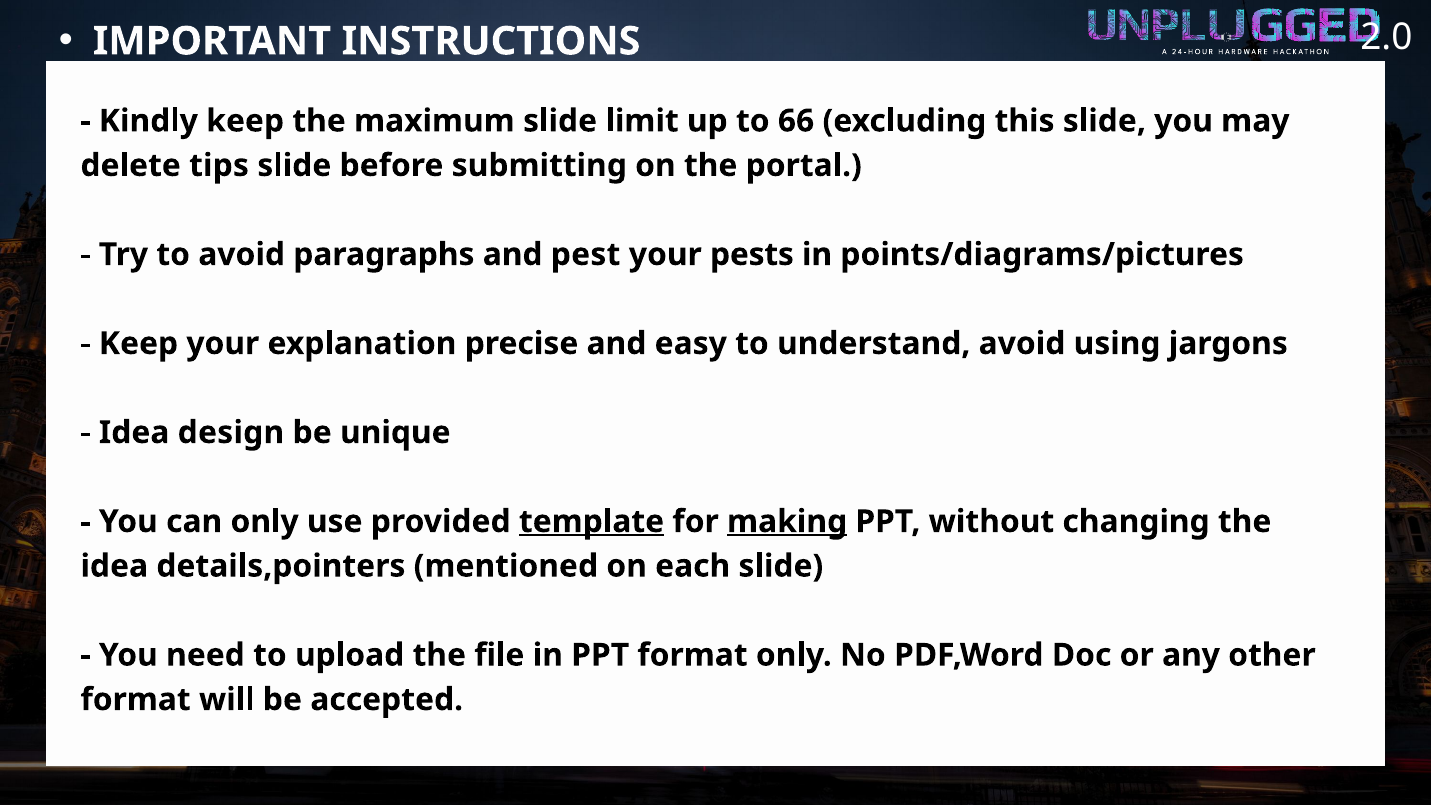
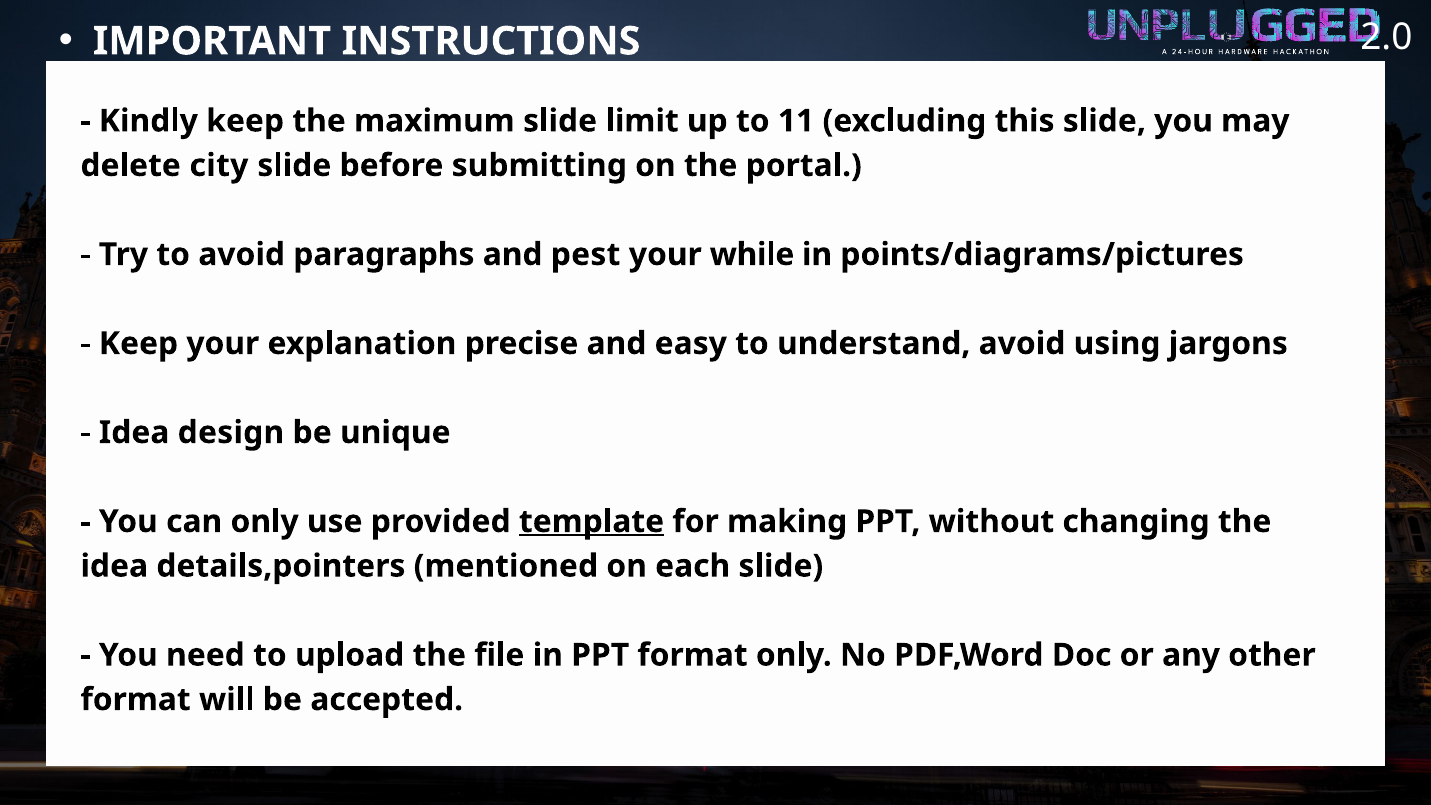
66: 66 -> 11
tips: tips -> city
pests: pests -> while
making underline: present -> none
